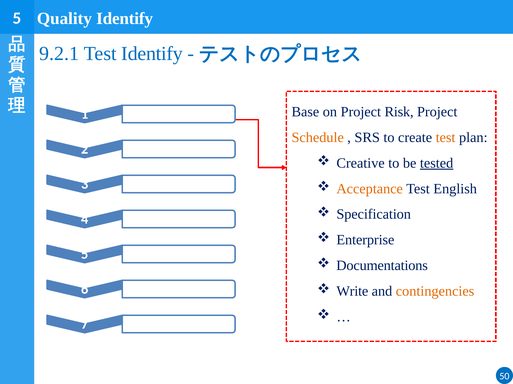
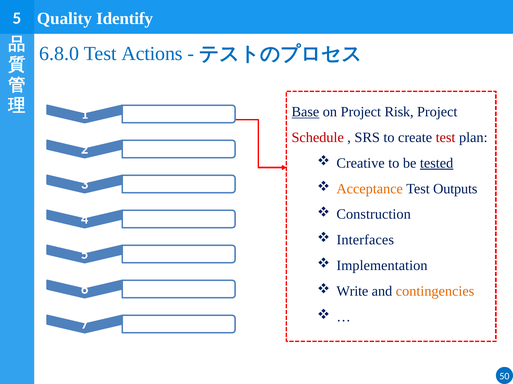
9.2.1: 9.2.1 -> 6.8.0
Test Identify: Identify -> Actions
Base underline: none -> present
Schedule colour: orange -> red
test at (446, 138) colour: orange -> red
English: English -> Outputs
Specification: Specification -> Construction
Enterprise: Enterprise -> Interfaces
Documentations: Documentations -> Implementation
